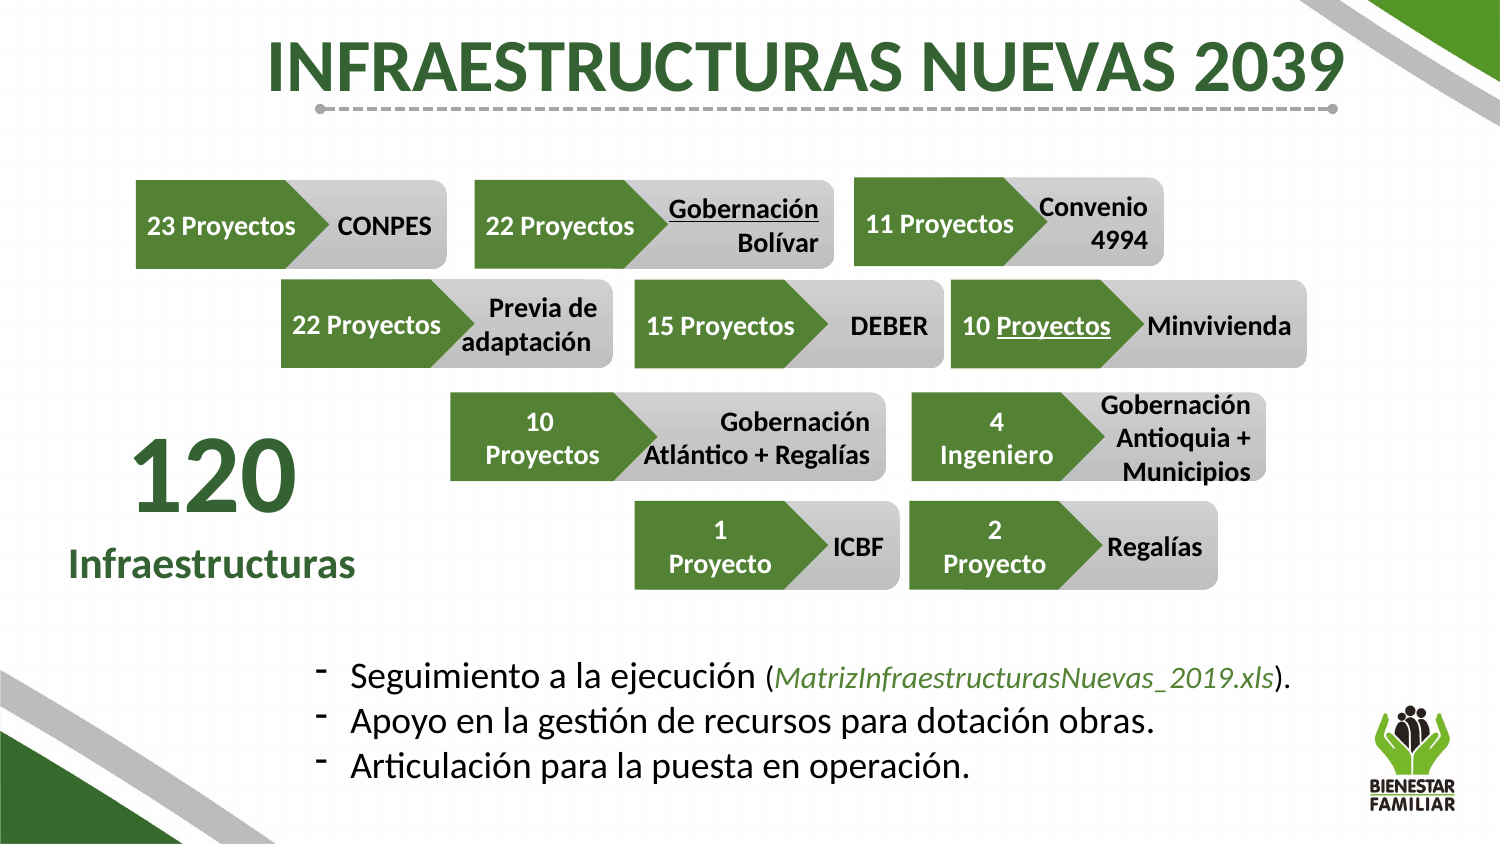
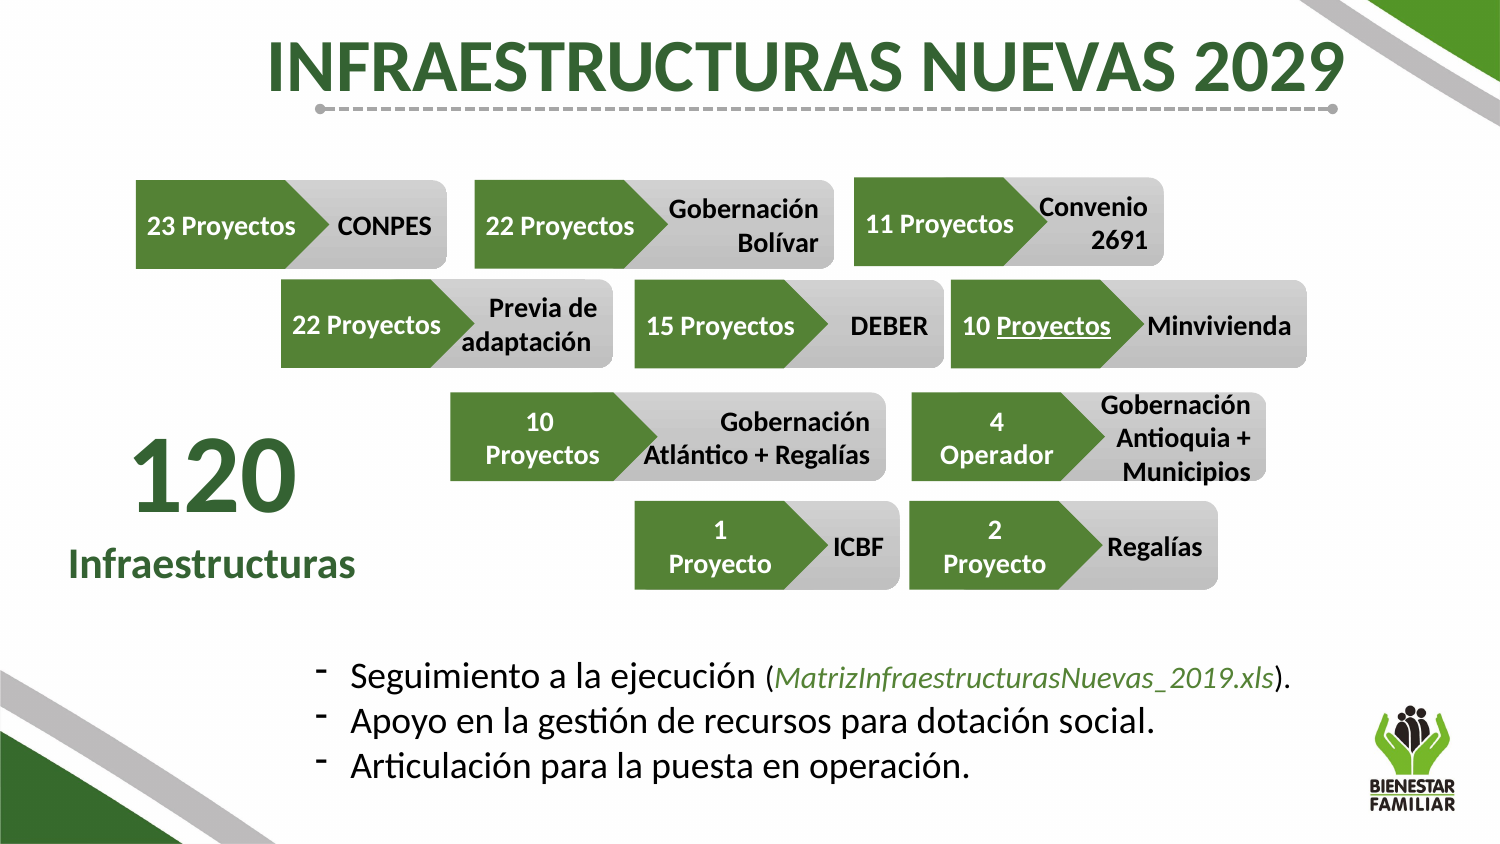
2039: 2039 -> 2029
Gobernación at (744, 209) underline: present -> none
4994: 4994 -> 2691
Ingeniero: Ingeniero -> Operador
obras: obras -> social
